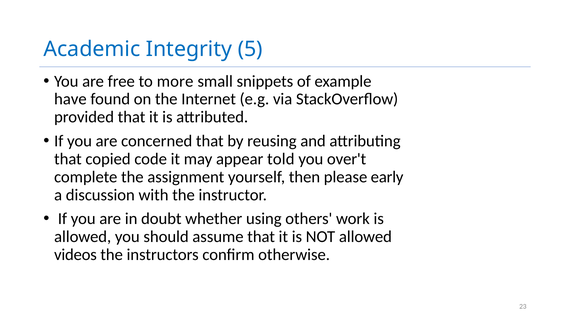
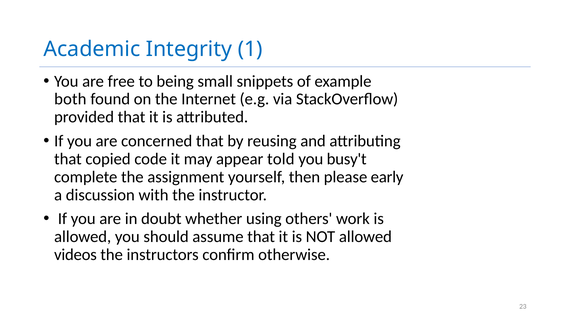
5: 5 -> 1
more: more -> being
have: have -> both
over't: over't -> busy't
